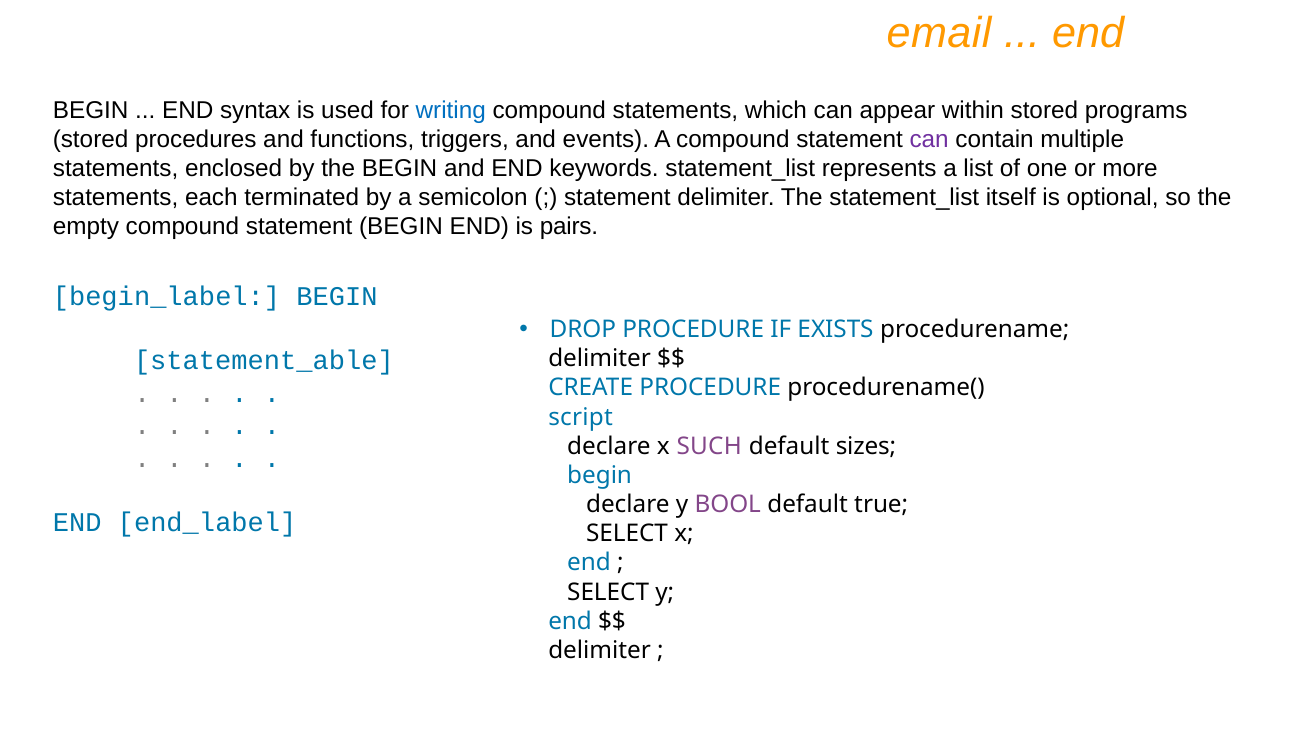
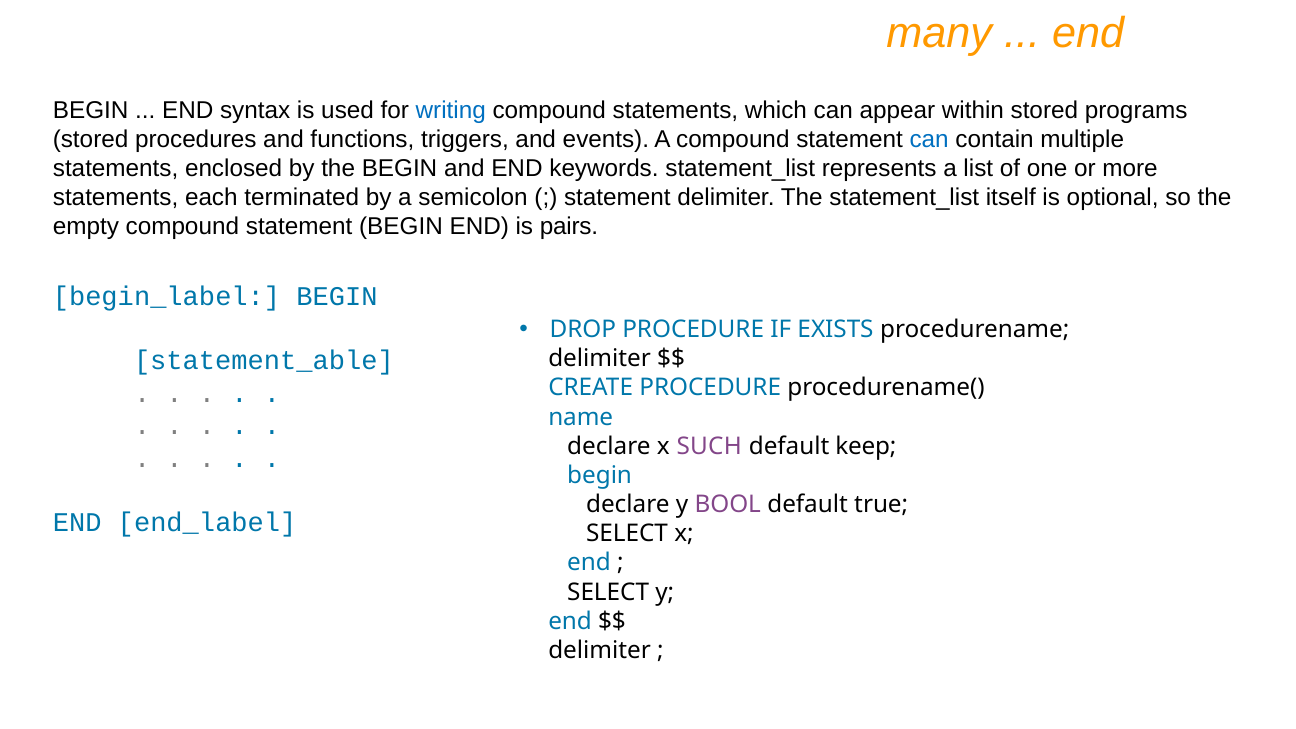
email: email -> many
can at (929, 139) colour: purple -> blue
script: script -> name
sizes: sizes -> keep
